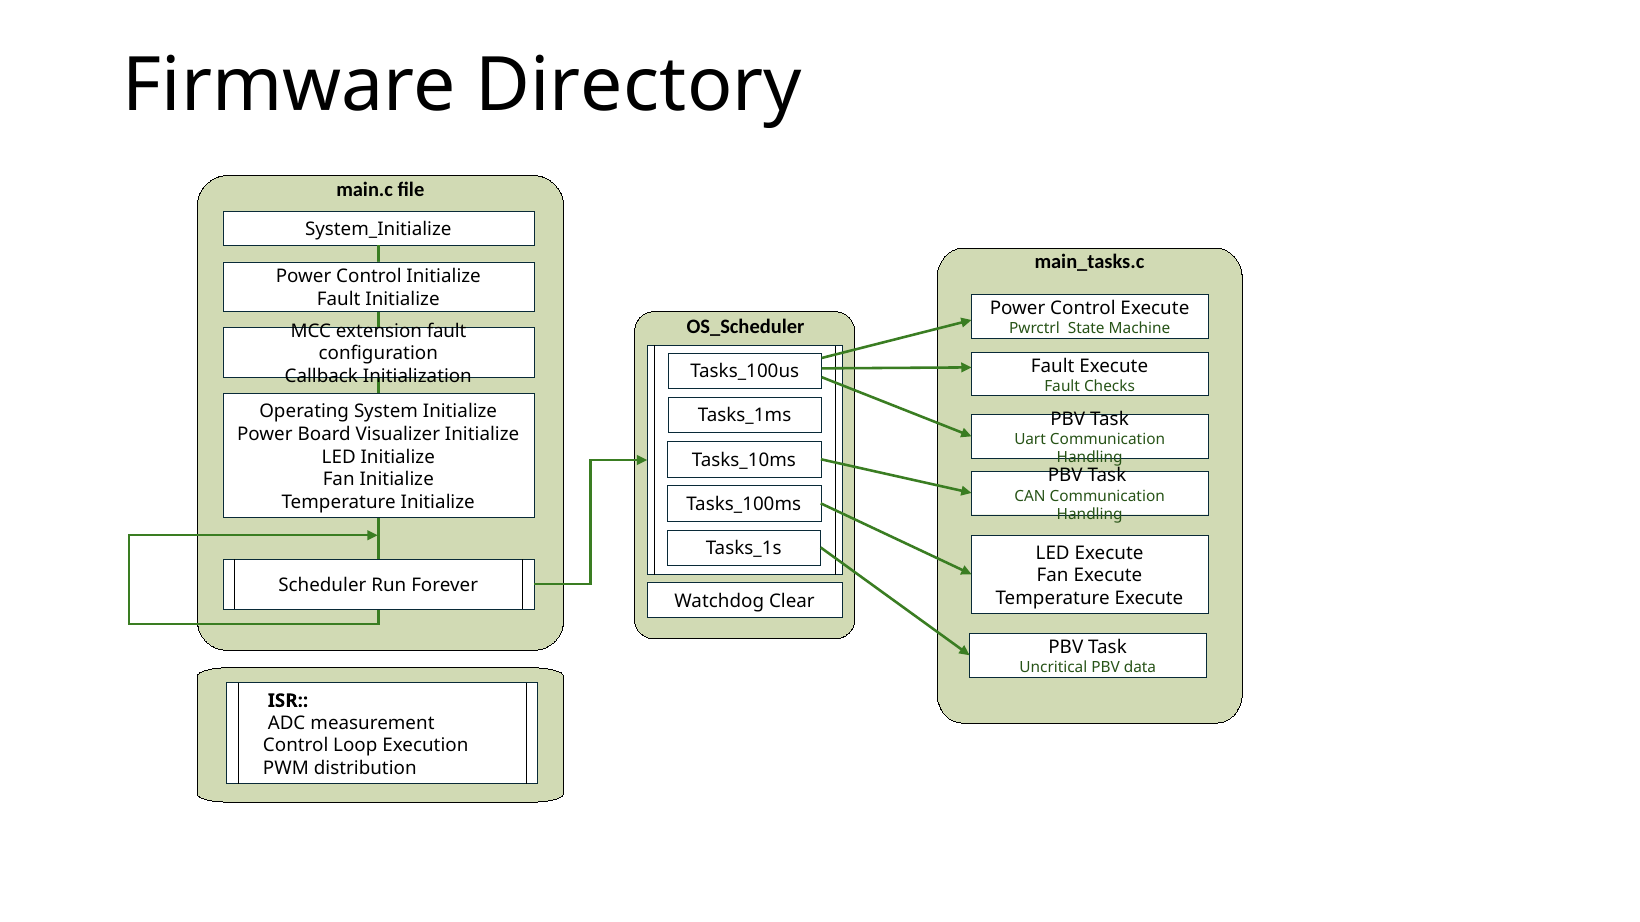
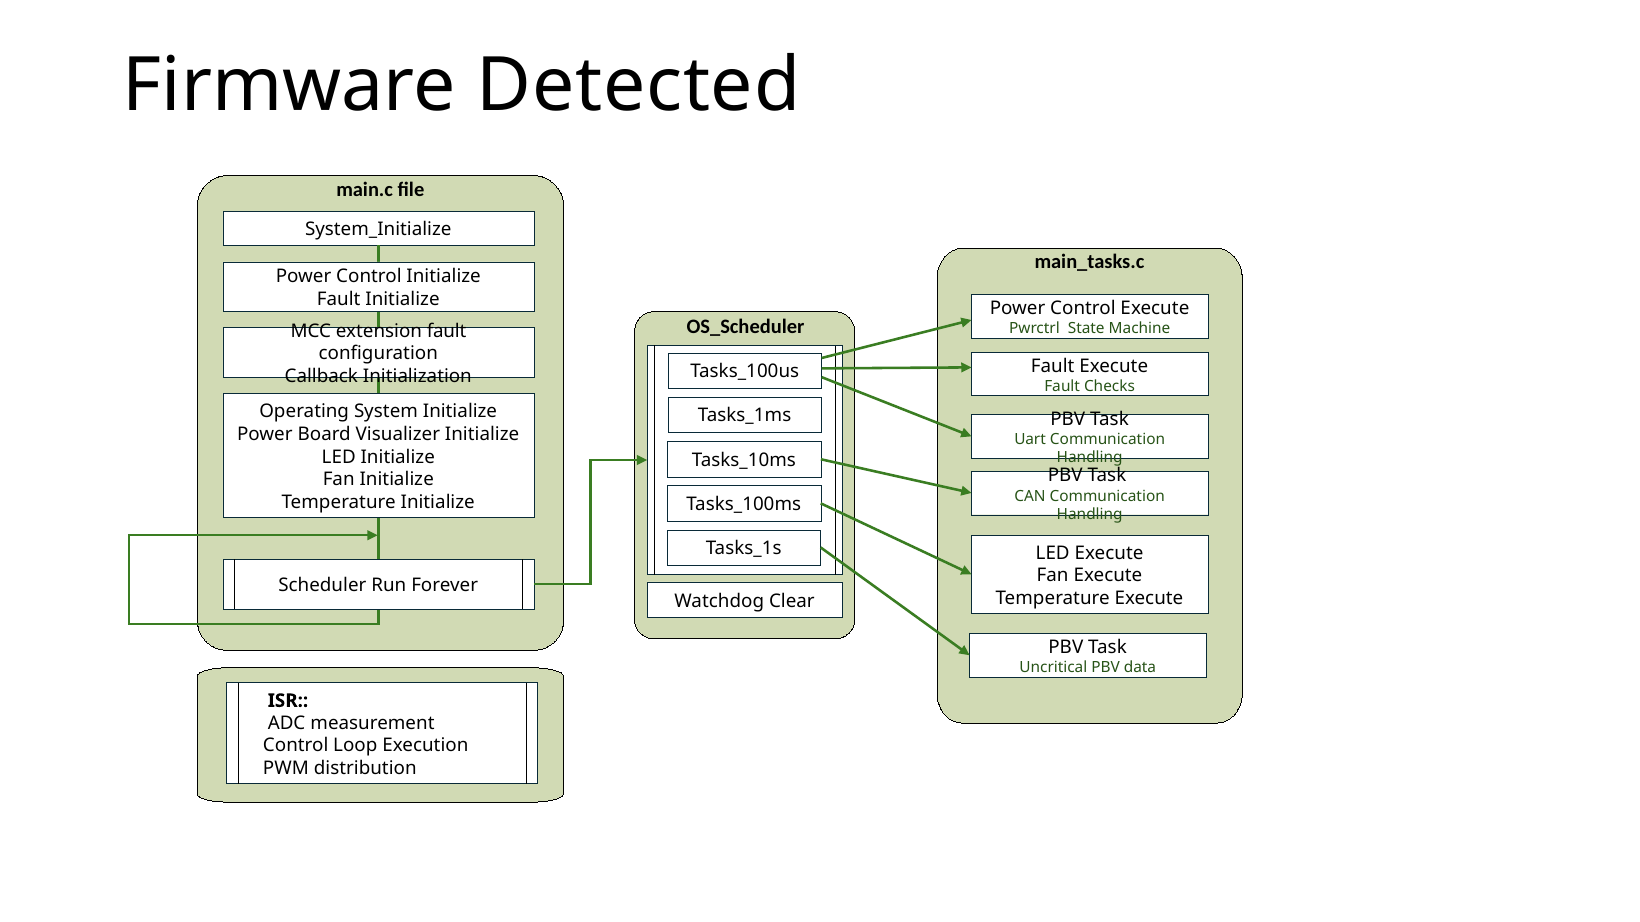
Directory: Directory -> Detected
